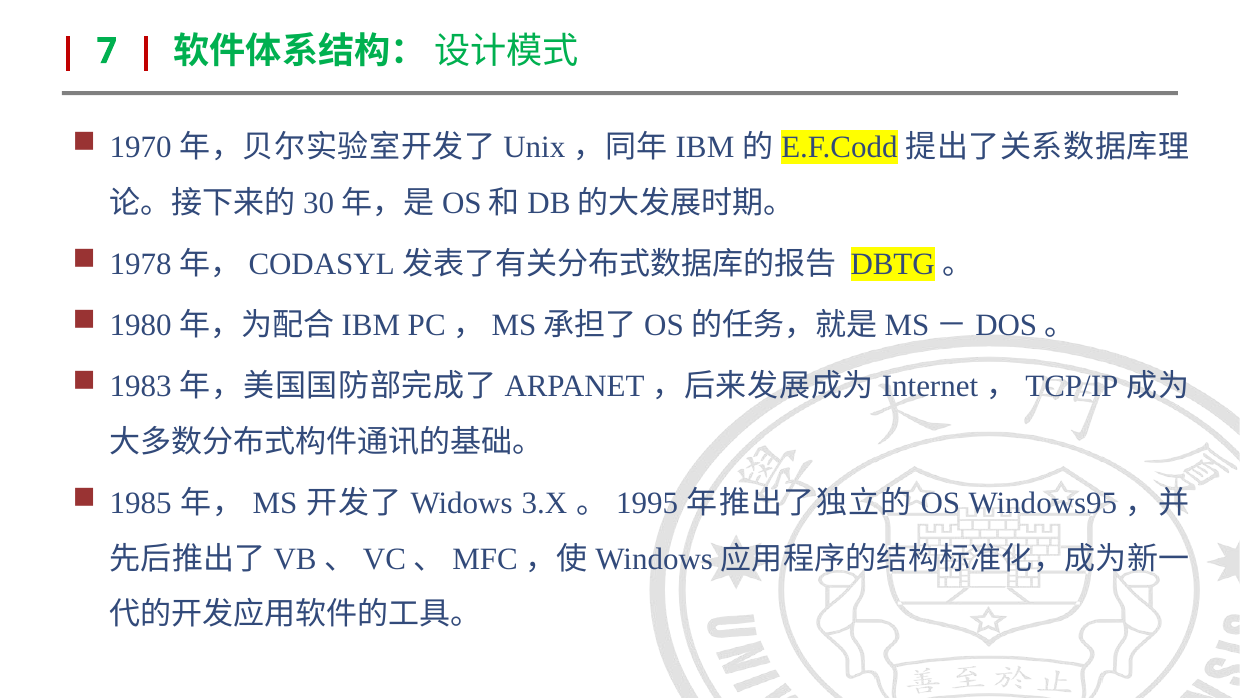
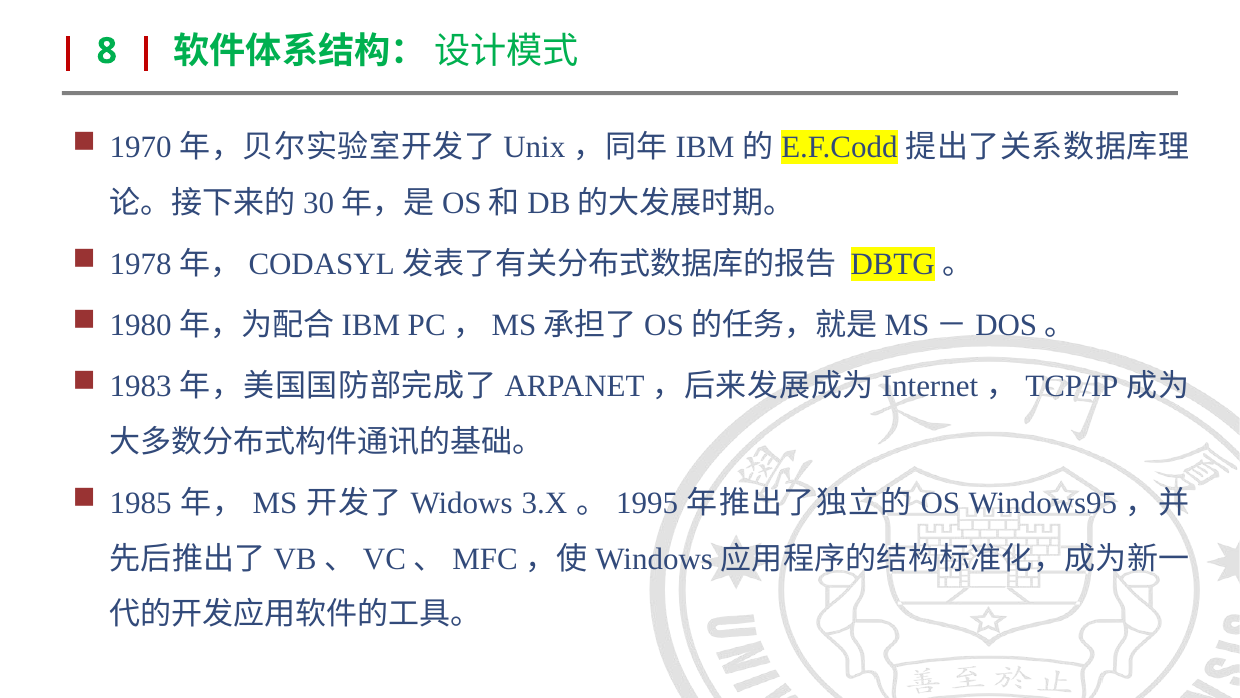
7: 7 -> 8
